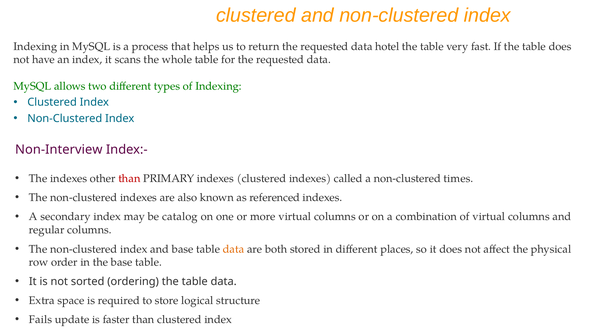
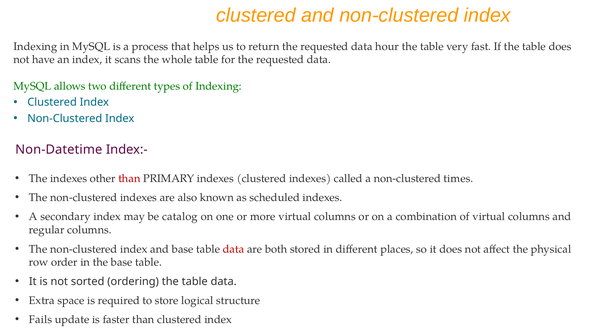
hotel: hotel -> hour
Non-Interview: Non-Interview -> Non-Datetime
referenced: referenced -> scheduled
data at (234, 249) colour: orange -> red
